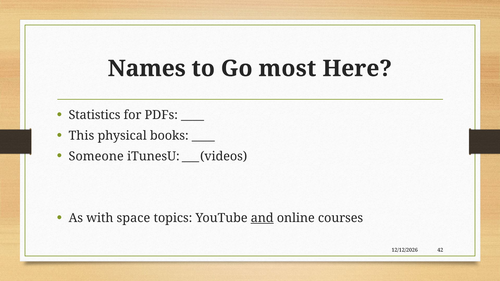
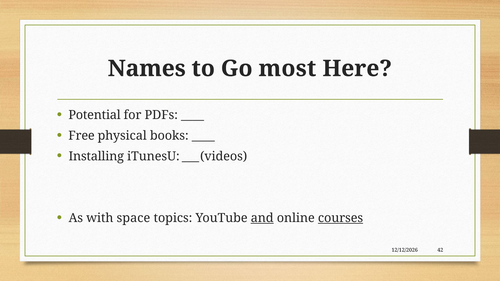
Statistics: Statistics -> Potential
This: This -> Free
Someone: Someone -> Installing
courses underline: none -> present
